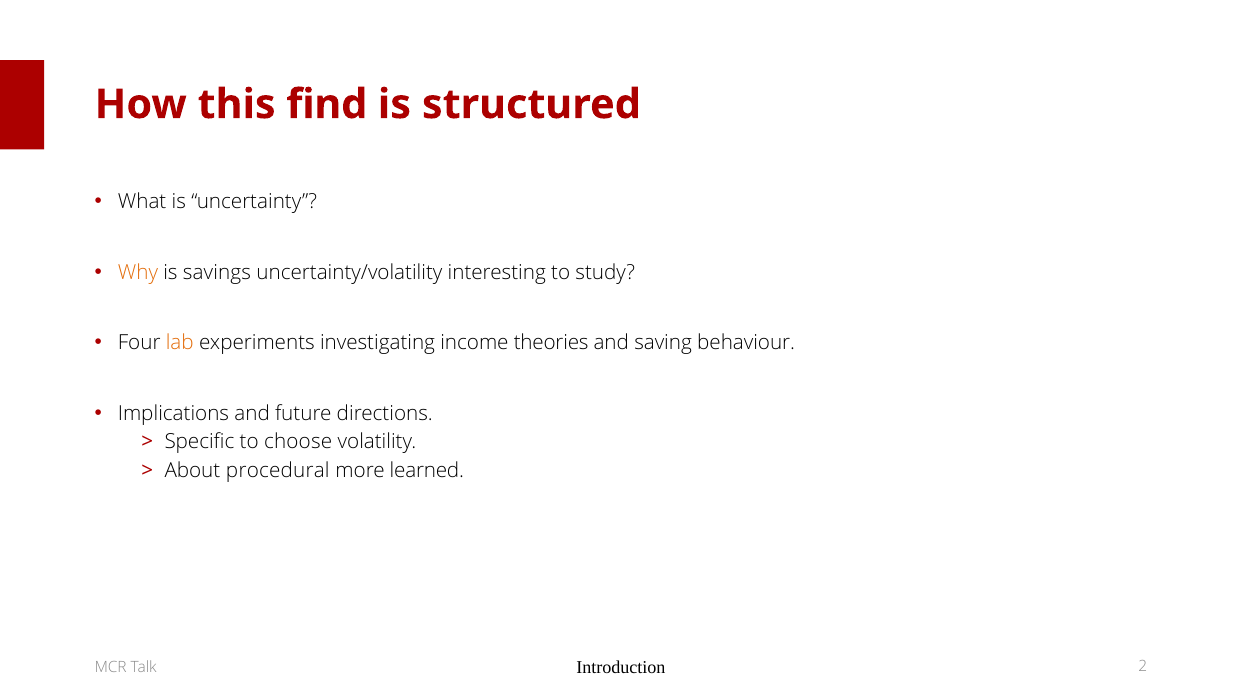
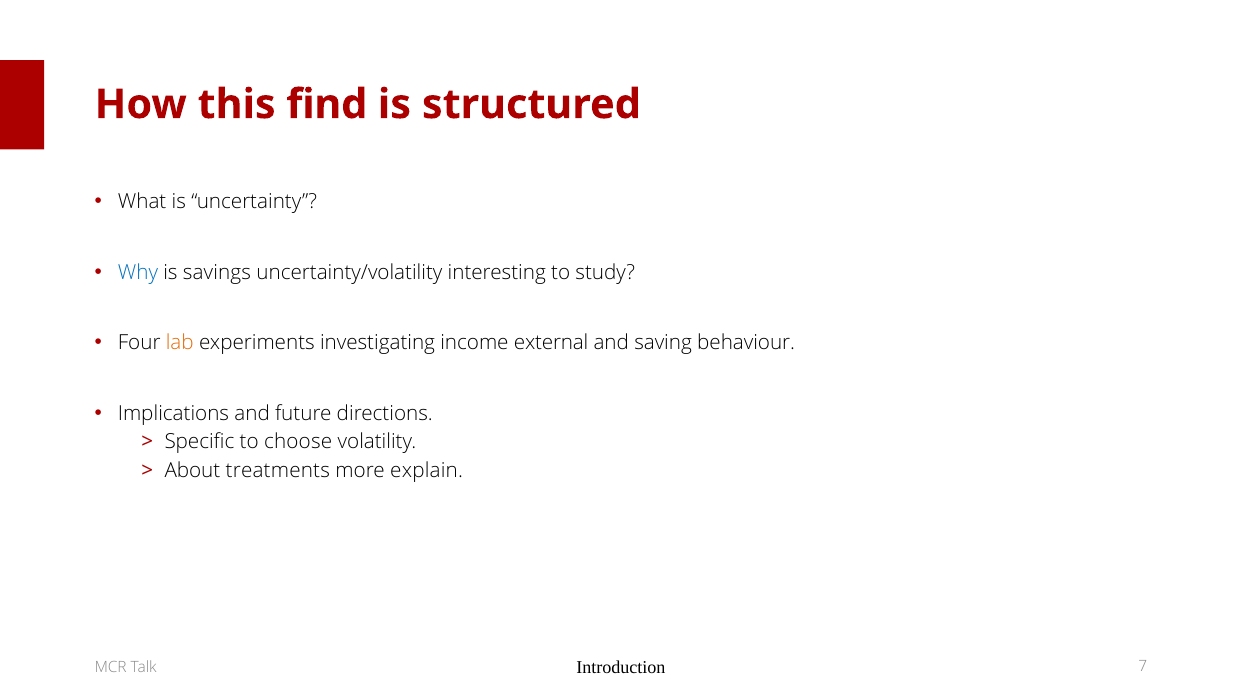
Why colour: orange -> blue
theories: theories -> external
procedural: procedural -> treatments
learned: learned -> explain
2: 2 -> 7
